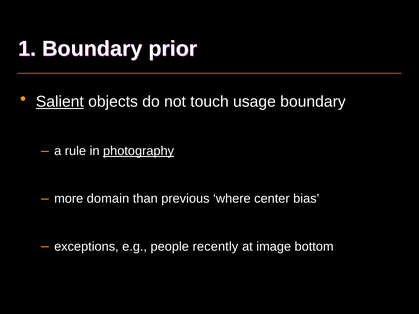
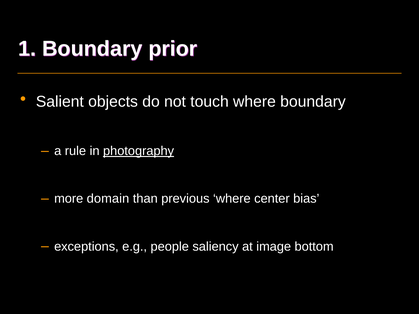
Salient underline: present -> none
touch usage: usage -> where
recently: recently -> saliency
